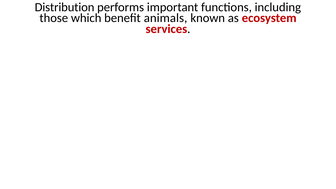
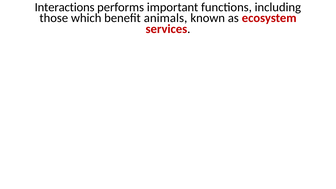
Distribution: Distribution -> Interactions
